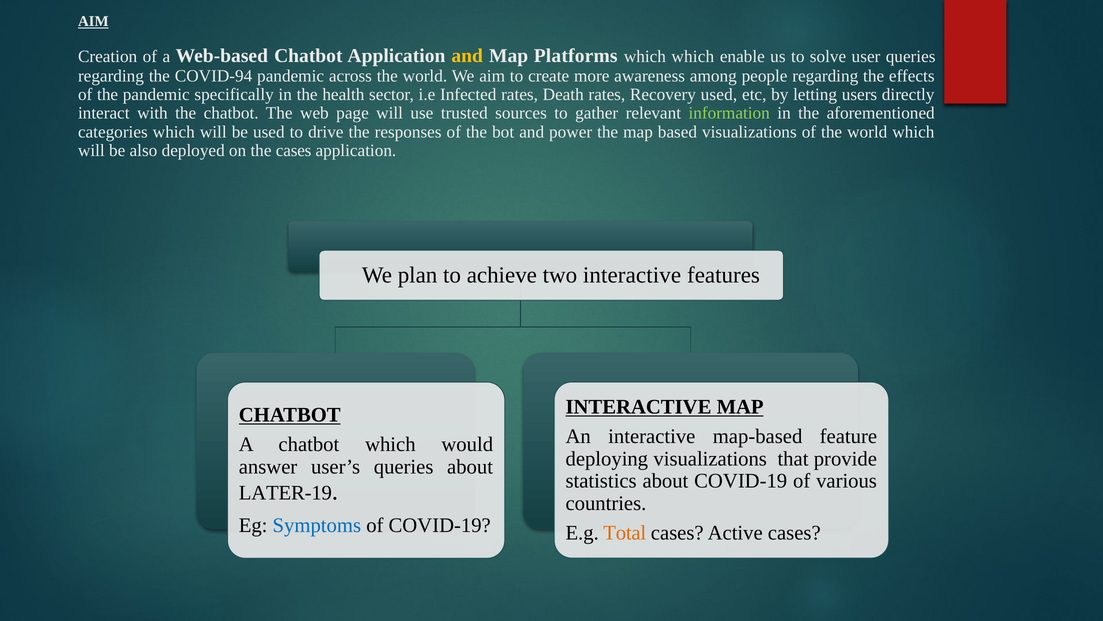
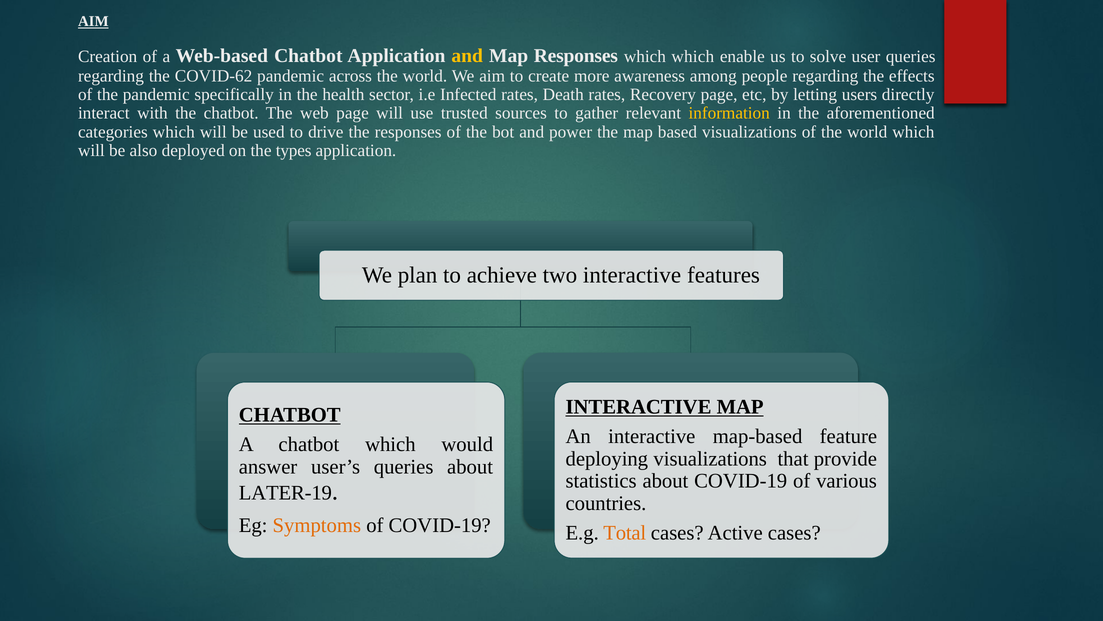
Map Platforms: Platforms -> Responses
COVID-94: COVID-94 -> COVID-62
Recovery used: used -> page
information colour: light green -> yellow
the cases: cases -> types
Symptoms colour: blue -> orange
